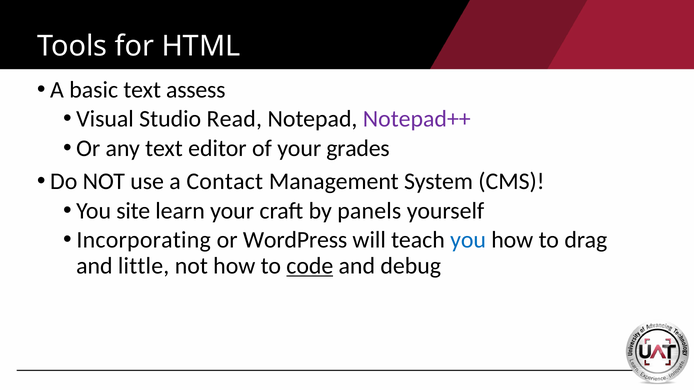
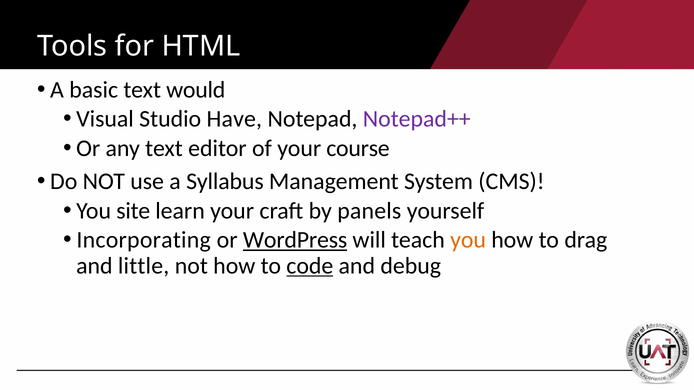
assess: assess -> would
Read: Read -> Have
grades: grades -> course
Contact: Contact -> Syllabus
WordPress underline: none -> present
you at (468, 240) colour: blue -> orange
